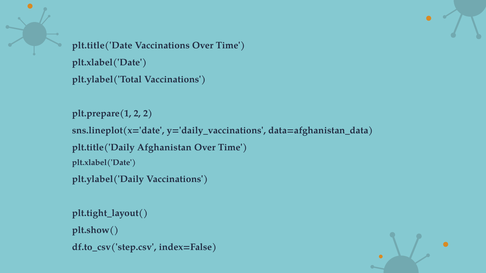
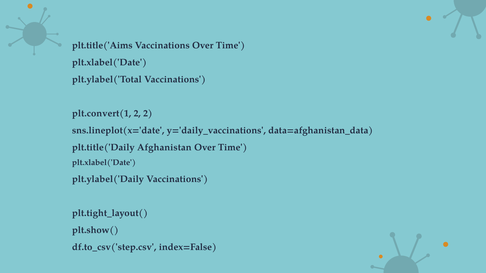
plt.title('Date: plt.title('Date -> plt.title('Aims
plt.prepare(1: plt.prepare(1 -> plt.convert(1
